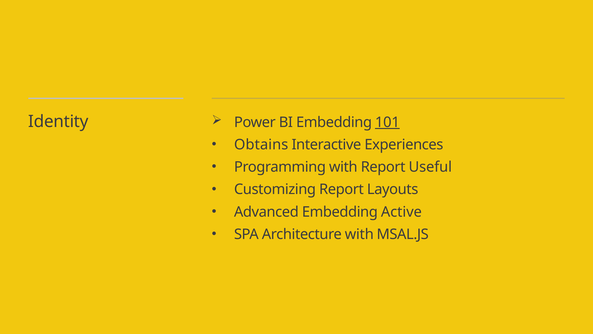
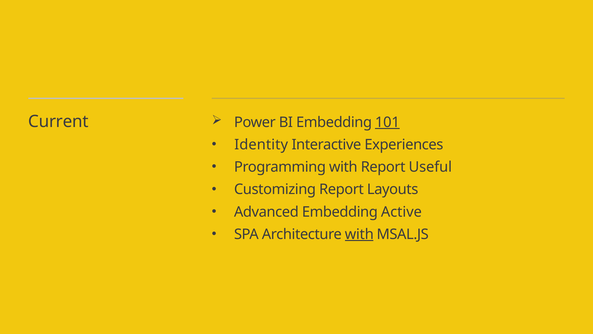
Identity: Identity -> Current
Obtains: Obtains -> Identity
with at (359, 234) underline: none -> present
